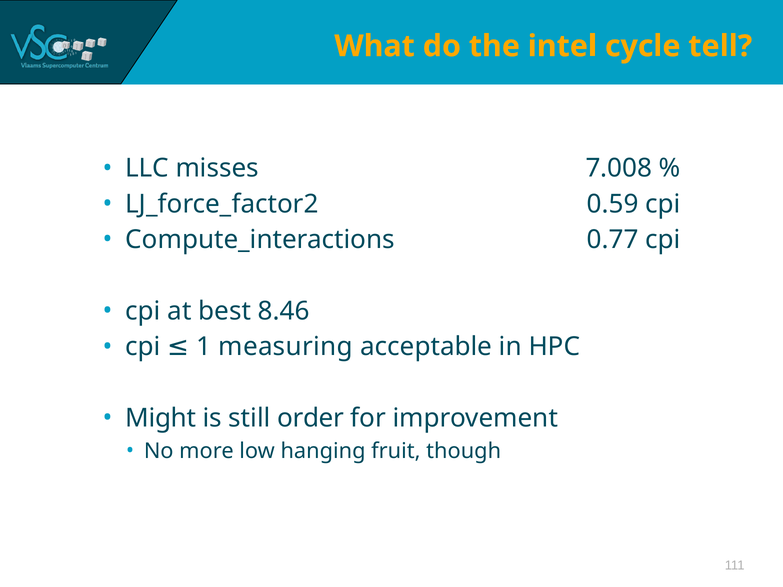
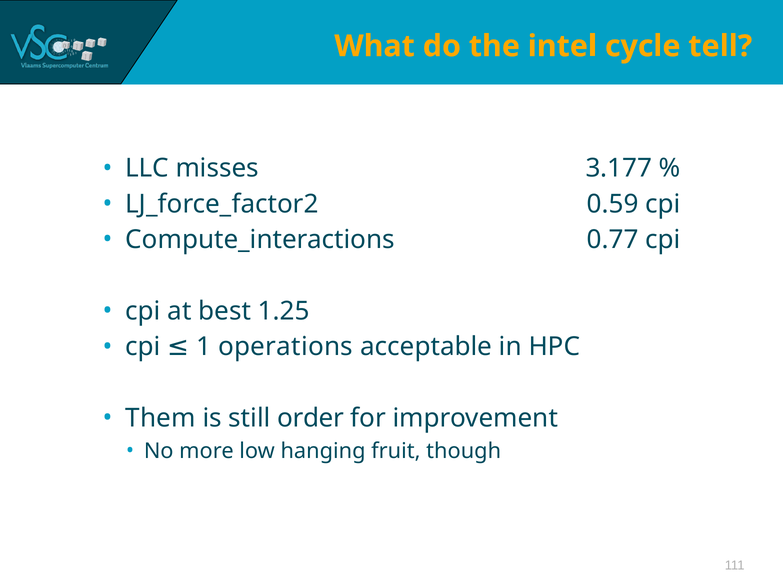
7.008: 7.008 -> 3.177
8.46: 8.46 -> 1.25
measuring: measuring -> operations
Might: Might -> Them
